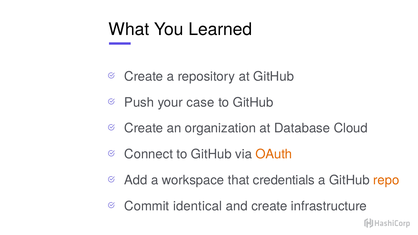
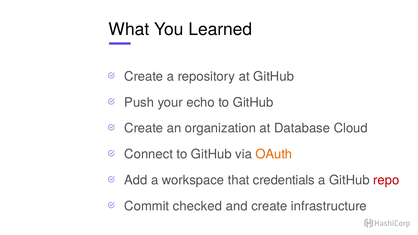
case: case -> echo
repo colour: orange -> red
identical: identical -> checked
